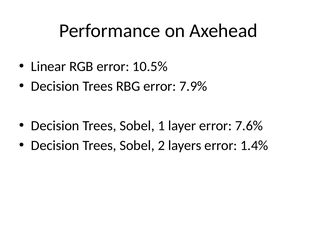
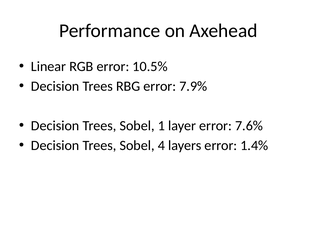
2: 2 -> 4
